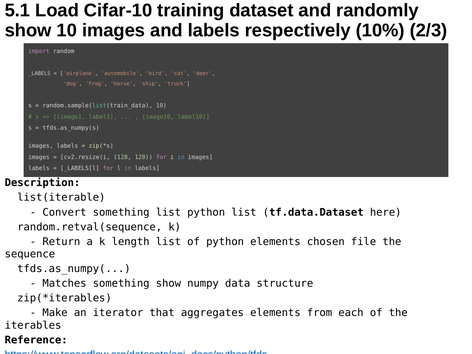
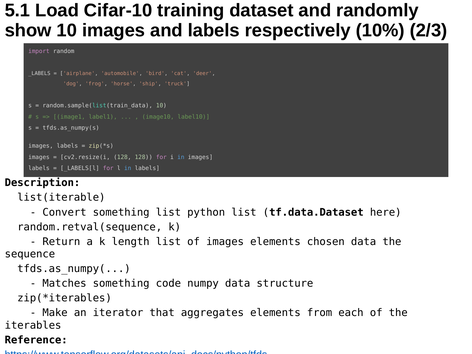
of python: python -> images
chosen file: file -> data
something show: show -> code
